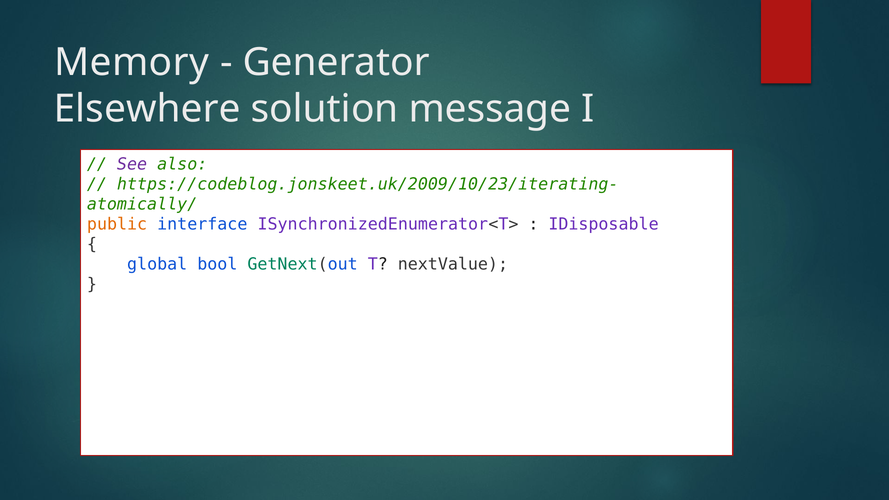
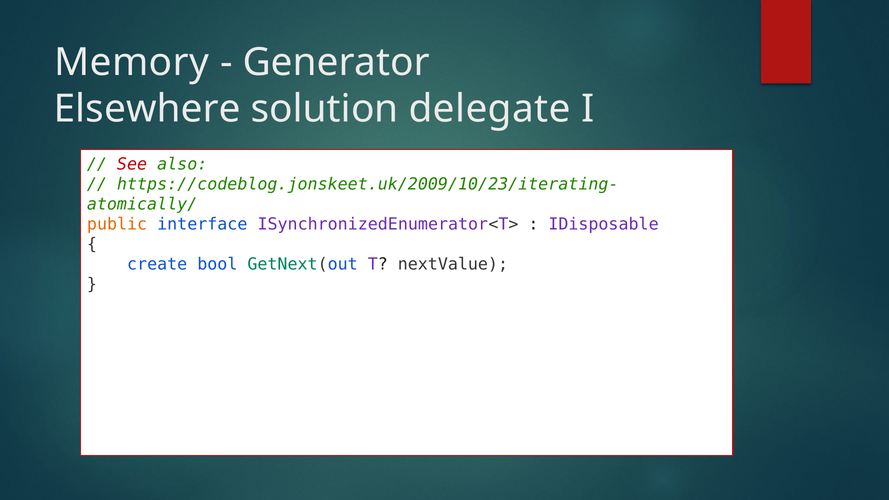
message: message -> delegate
See colour: purple -> red
global: global -> create
